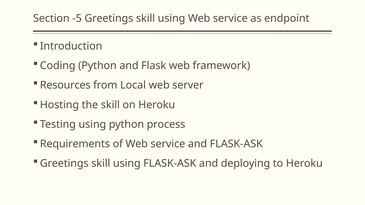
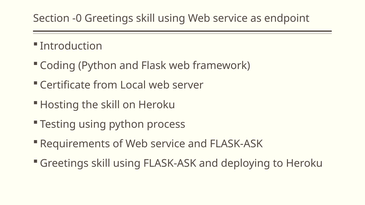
-5: -5 -> -0
Resources: Resources -> Certificate
